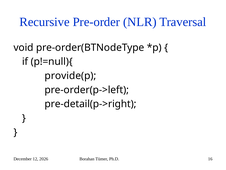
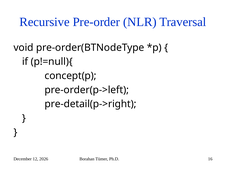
provide(p: provide(p -> concept(p
